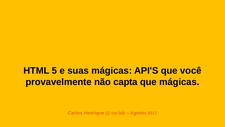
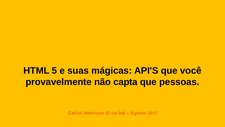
que mágicas: mágicas -> pessoas
